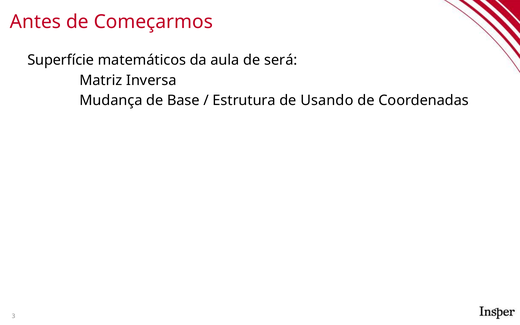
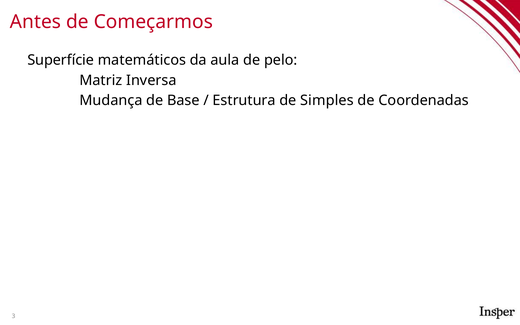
será: será -> pelo
Usando: Usando -> Simples
